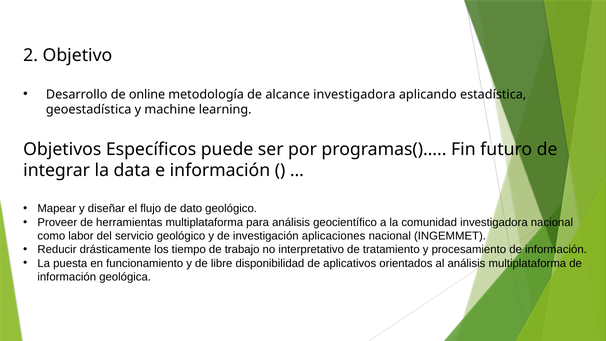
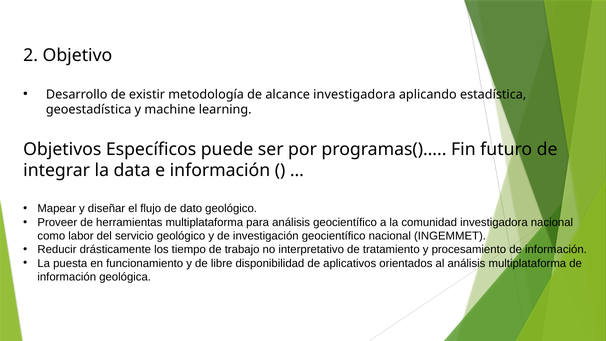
online: online -> existir
investigación aplicaciones: aplicaciones -> geocientífico
